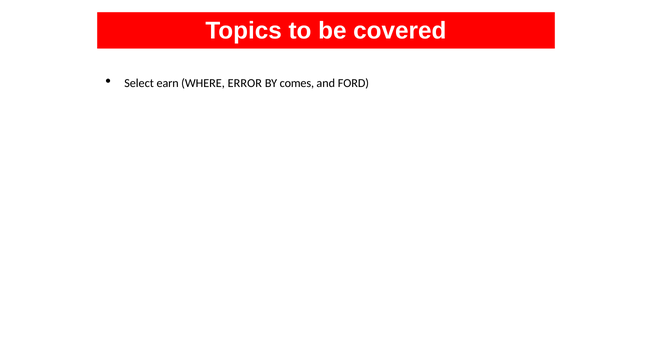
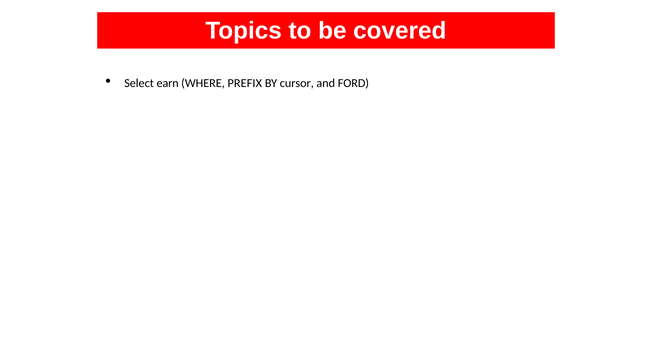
ERROR: ERROR -> PREFIX
comes: comes -> cursor
